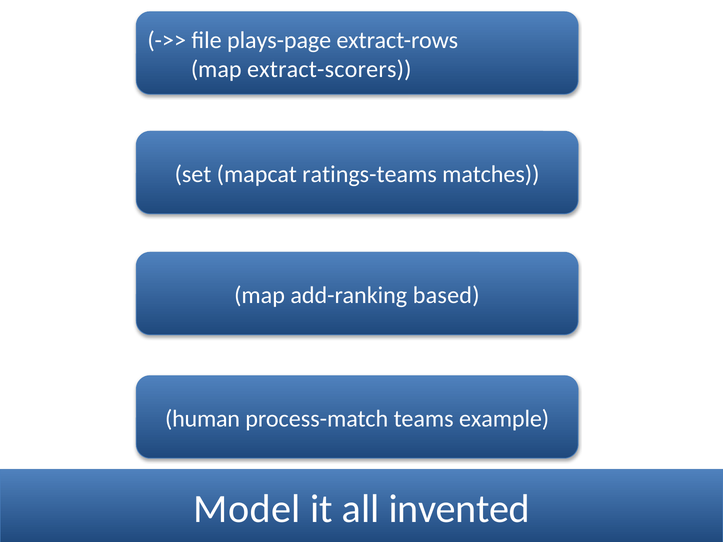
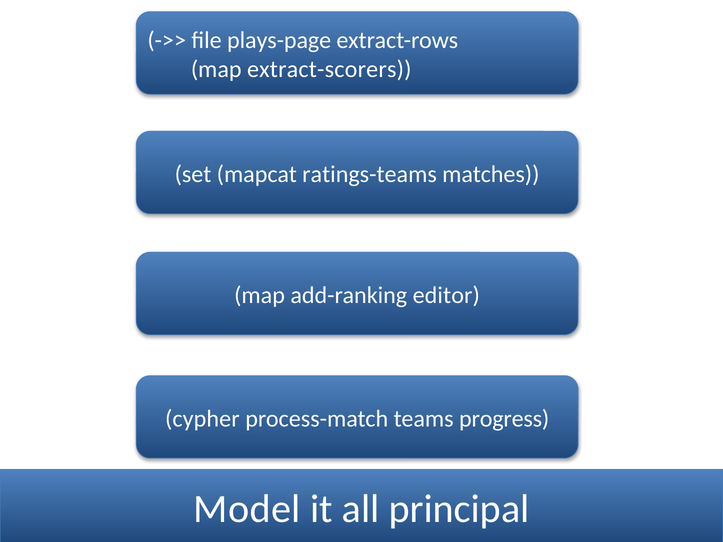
based: based -> editor
human: human -> cypher
example: example -> progress
invented: invented -> principal
